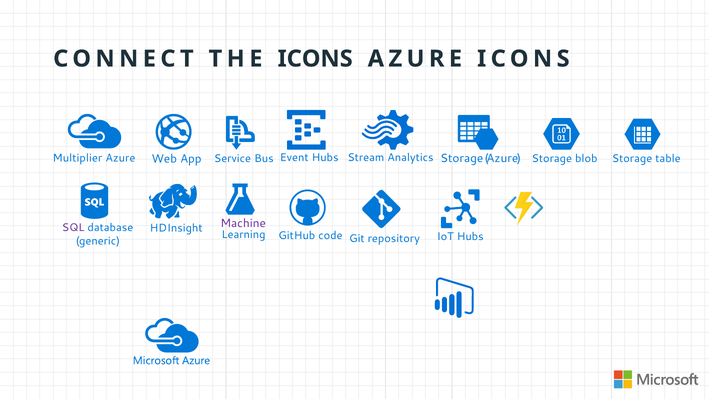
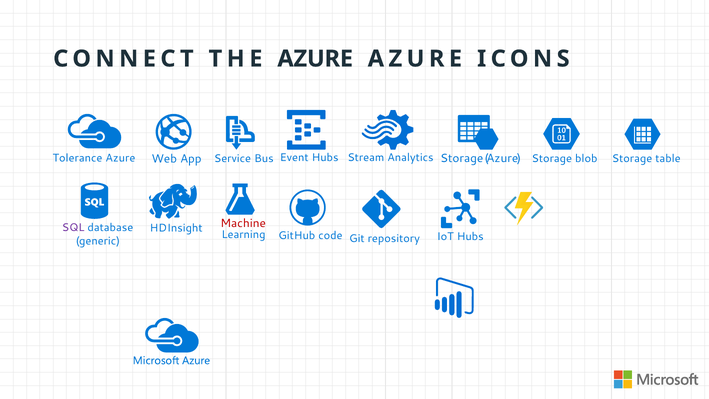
THE ICONS: ICONS -> AZURE
Multiplier: Multiplier -> Tolerance
Machine colour: purple -> red
